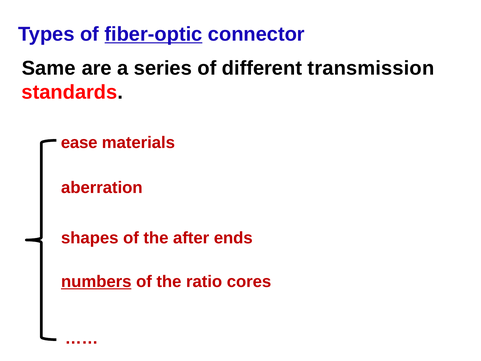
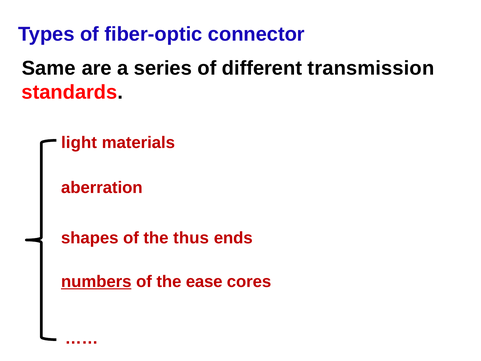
fiber-optic underline: present -> none
ease: ease -> light
after: after -> thus
ratio: ratio -> ease
